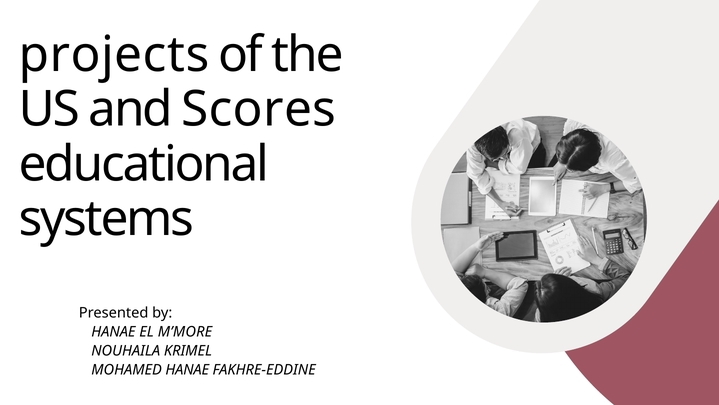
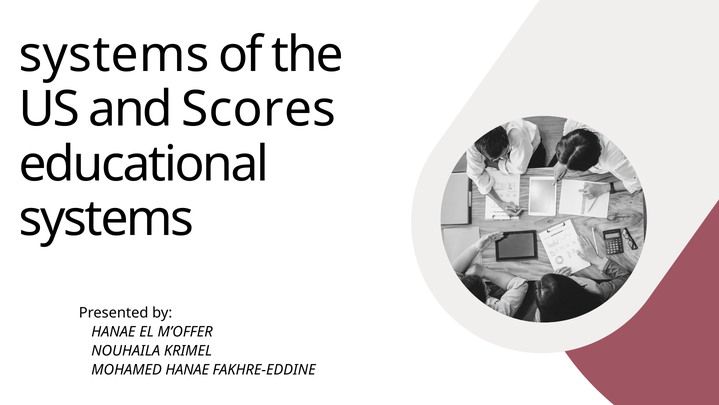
projects at (114, 55): projects -> systems
M’MORE: M’MORE -> M’OFFER
